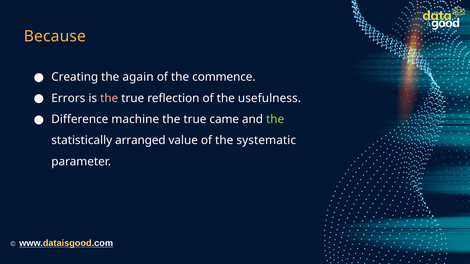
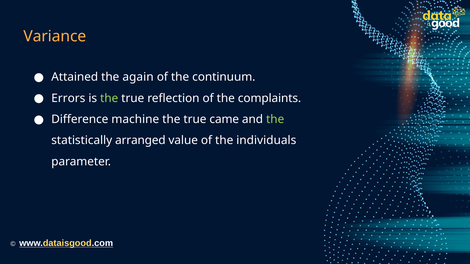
Because: Because -> Variance
Creating: Creating -> Attained
commence: commence -> continuum
the at (109, 98) colour: pink -> light green
usefulness: usefulness -> complaints
systematic: systematic -> individuals
